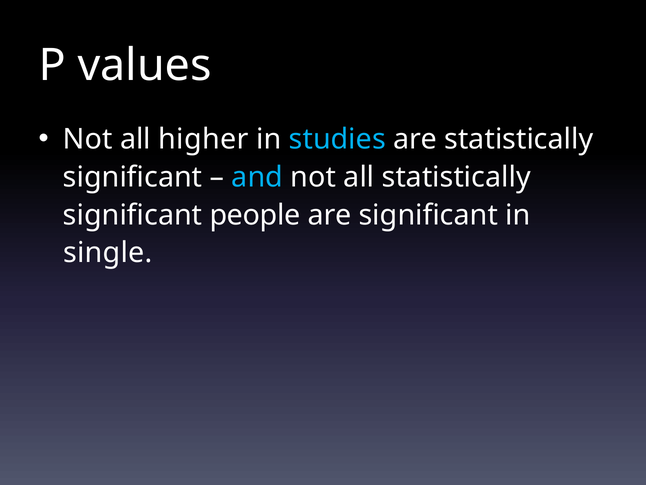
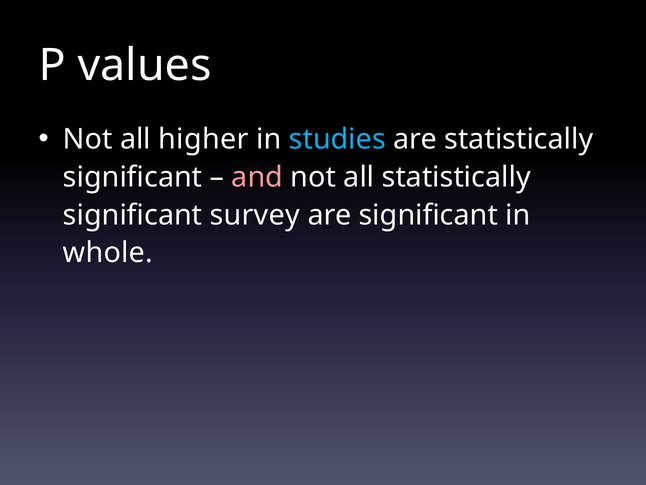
and colour: light blue -> pink
people: people -> survey
single: single -> whole
